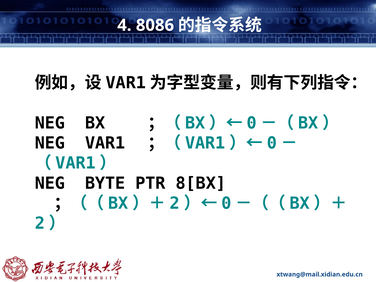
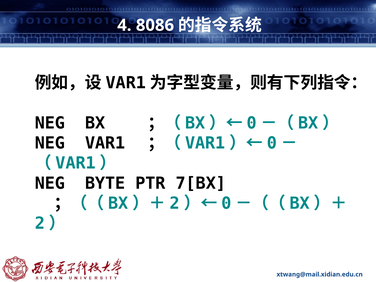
8[BX: 8[BX -> 7[BX
